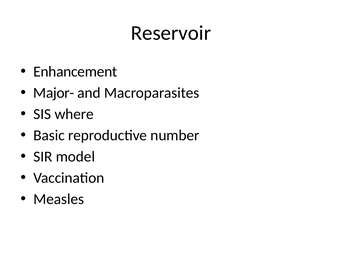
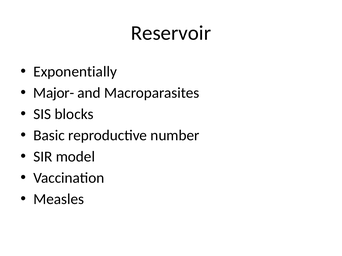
Enhancement: Enhancement -> Exponentially
where: where -> blocks
